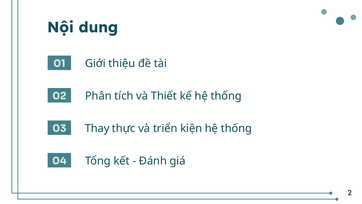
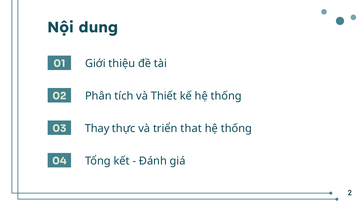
kiện: kiện -> that
